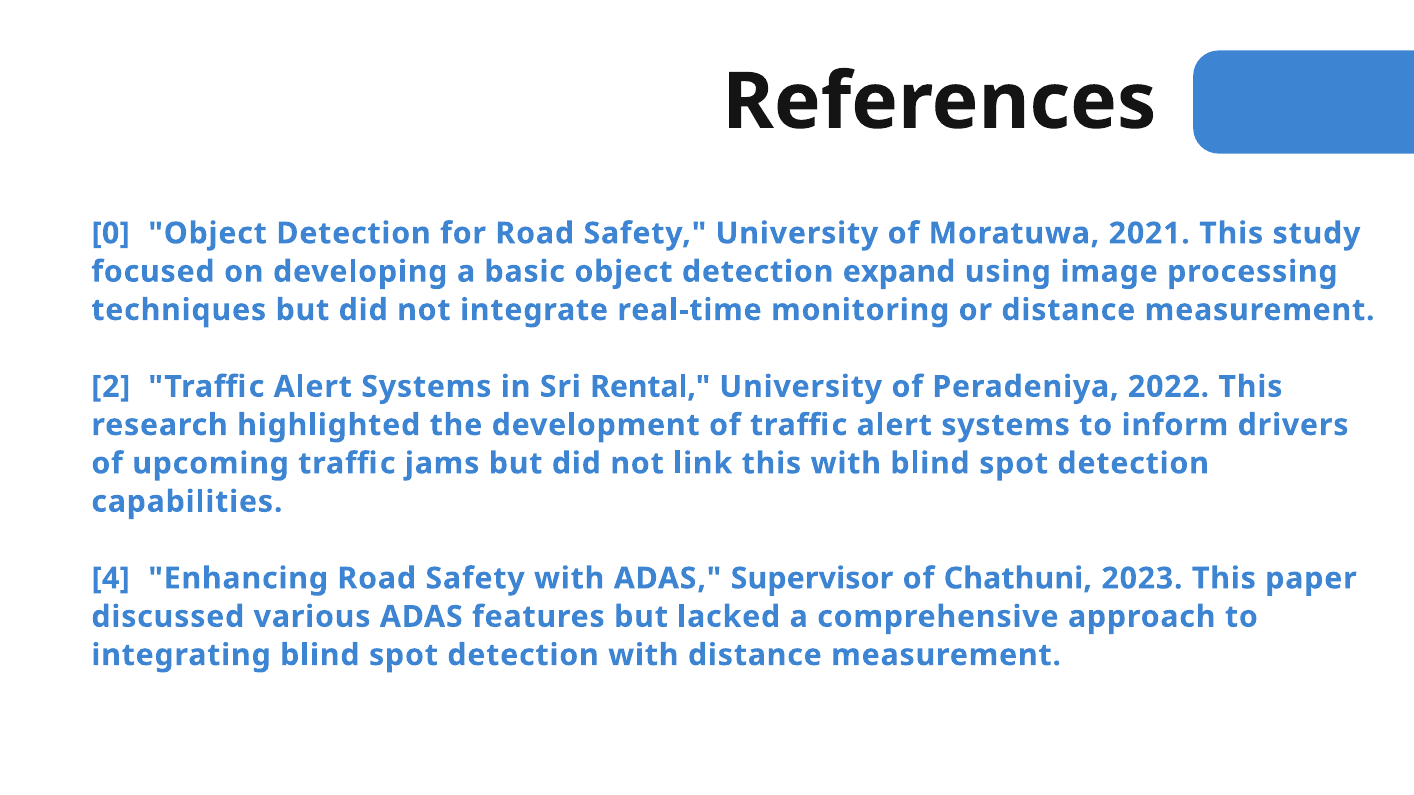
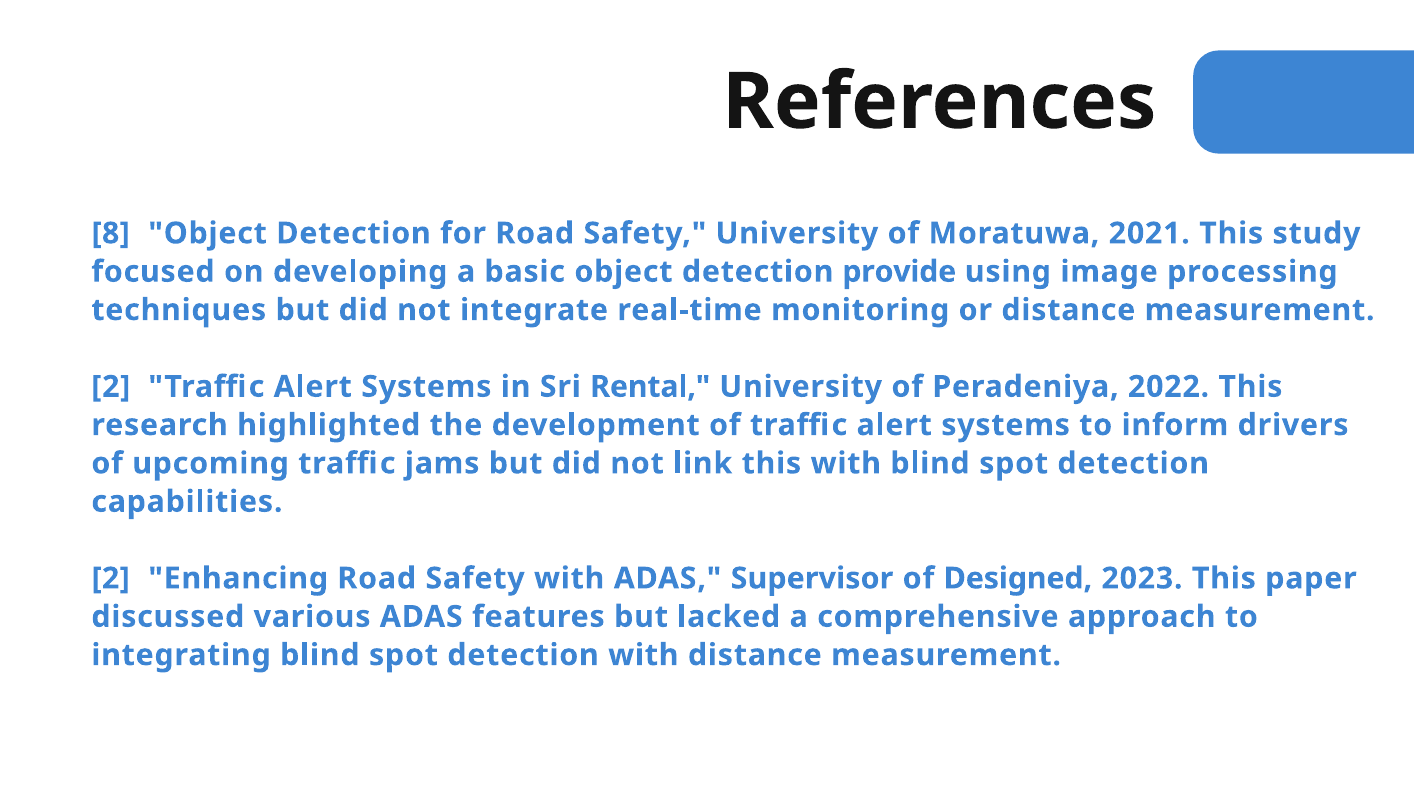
0: 0 -> 8
expand: expand -> provide
4 at (111, 579): 4 -> 2
Chathuni: Chathuni -> Designed
